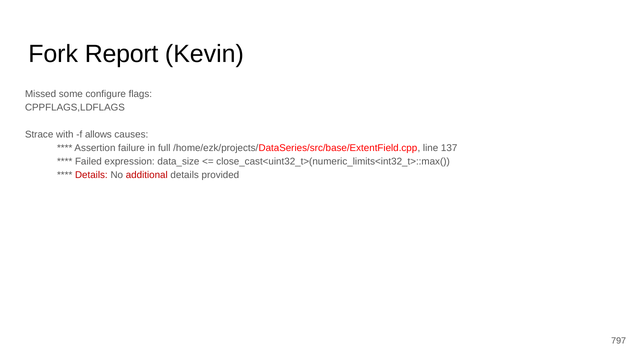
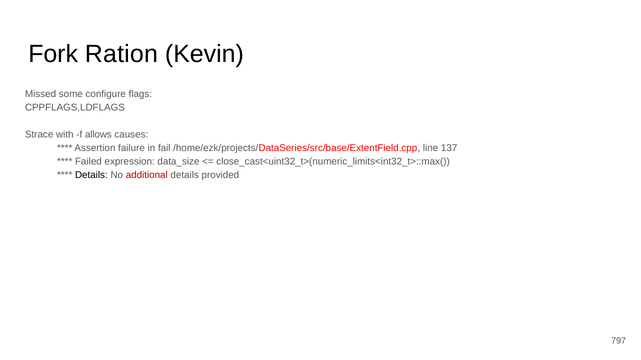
Report: Report -> Ration
full: full -> fail
Details at (91, 175) colour: red -> black
